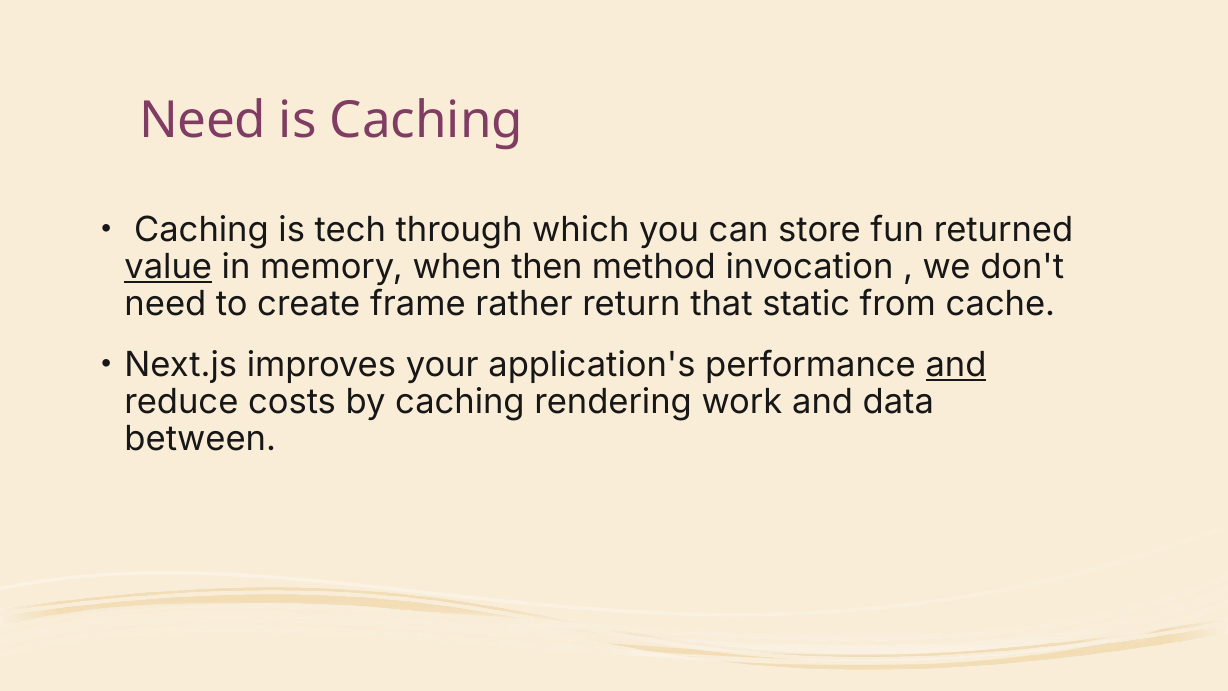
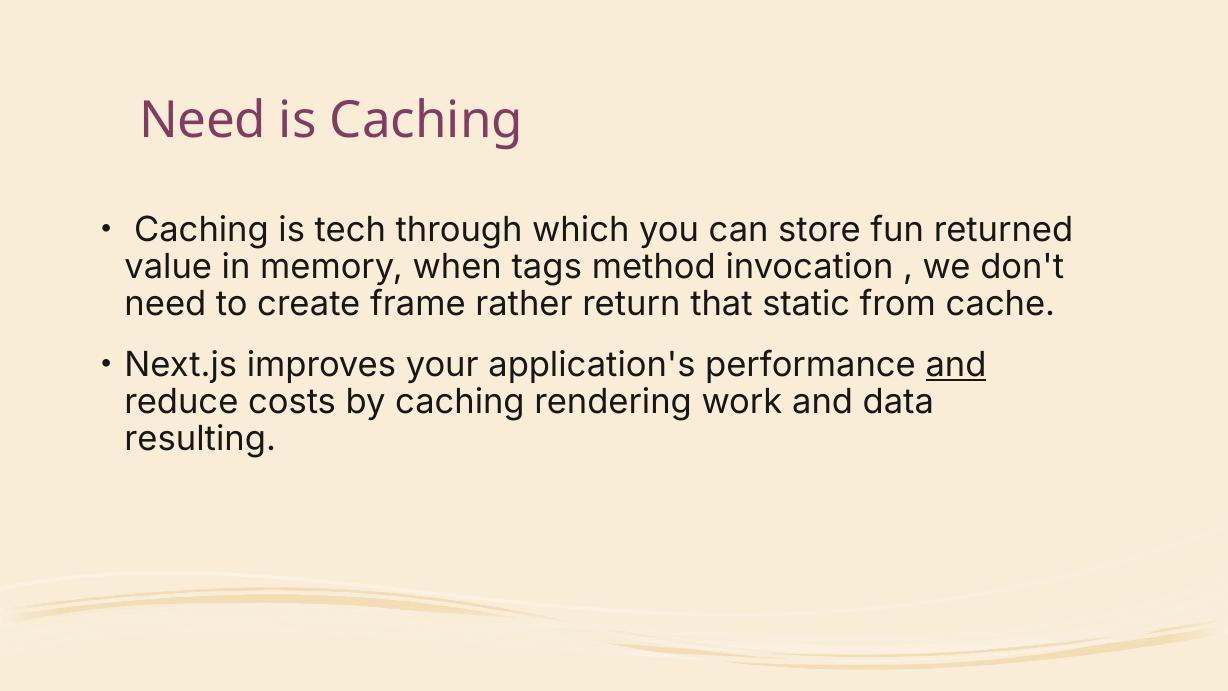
value underline: present -> none
then: then -> tags
between: between -> resulting
